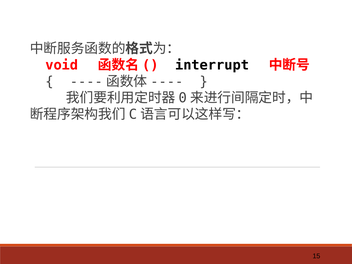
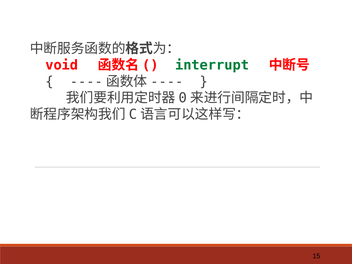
interrupt colour: black -> green
